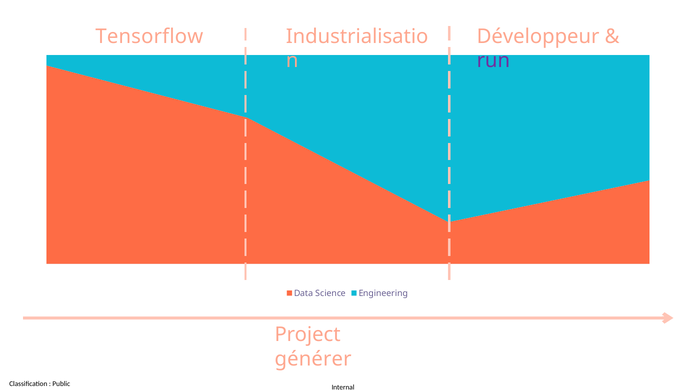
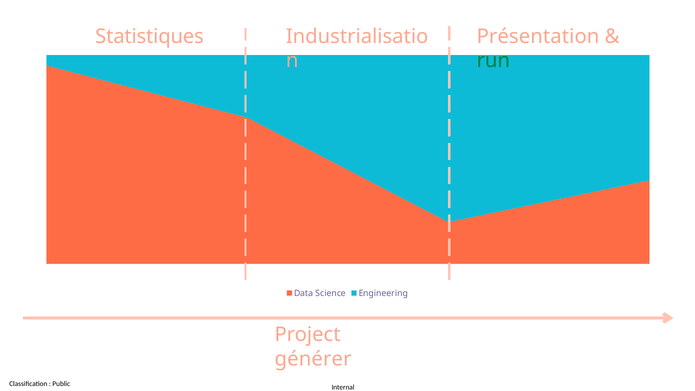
Tensorflow: Tensorflow -> Statistiques
Développeur: Développeur -> Présentation
run colour: purple -> green
